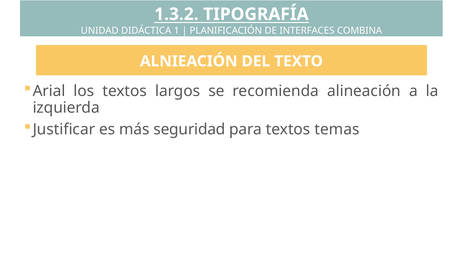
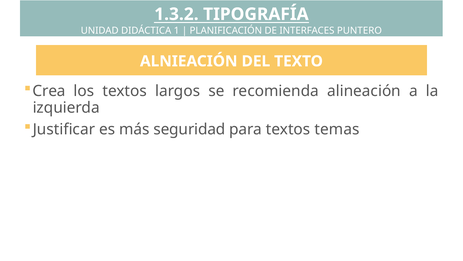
COMBINA: COMBINA -> PUNTERO
Arial: Arial -> Crea
